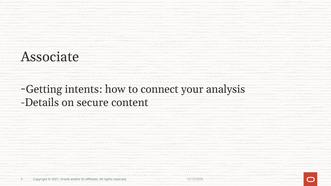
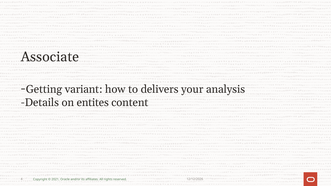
intents: intents -> variant
connect: connect -> delivers
secure: secure -> entites
